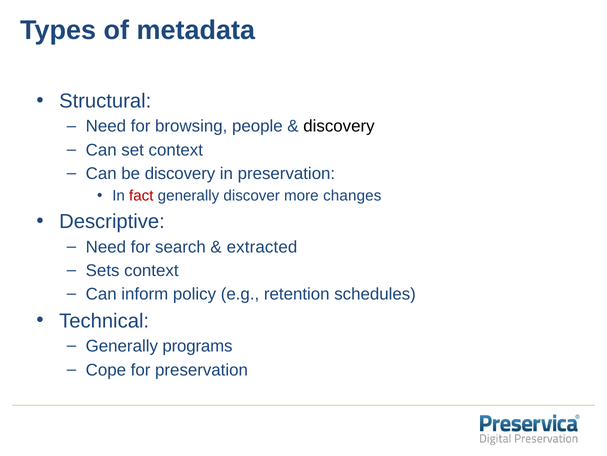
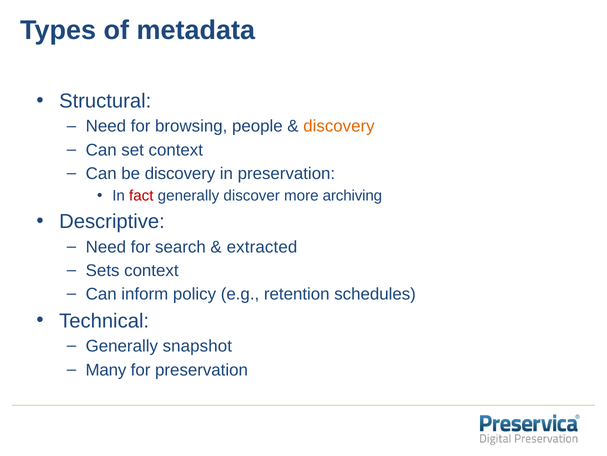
discovery at (339, 126) colour: black -> orange
changes: changes -> archiving
programs: programs -> snapshot
Cope: Cope -> Many
